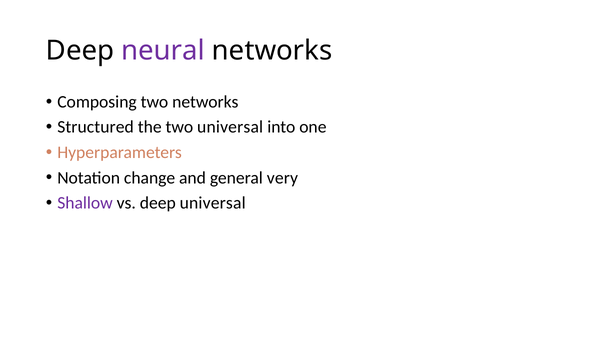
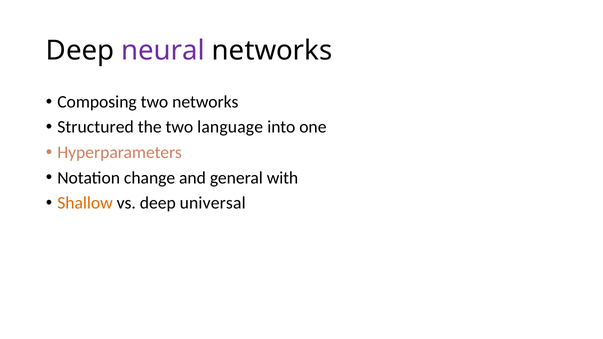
two universal: universal -> language
very: very -> with
Shallow colour: purple -> orange
